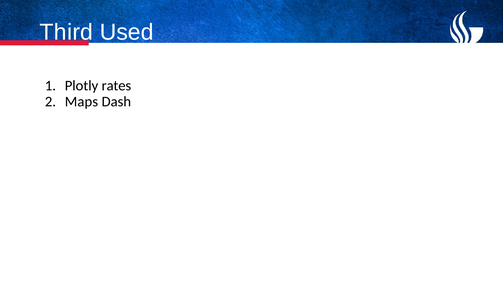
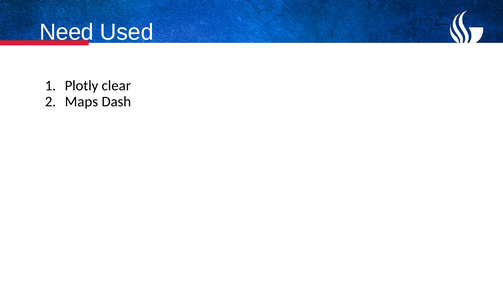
Third: Third -> Need
rates: rates -> clear
